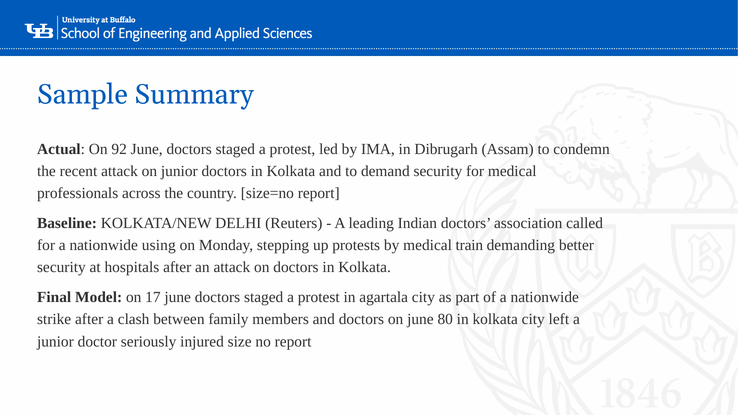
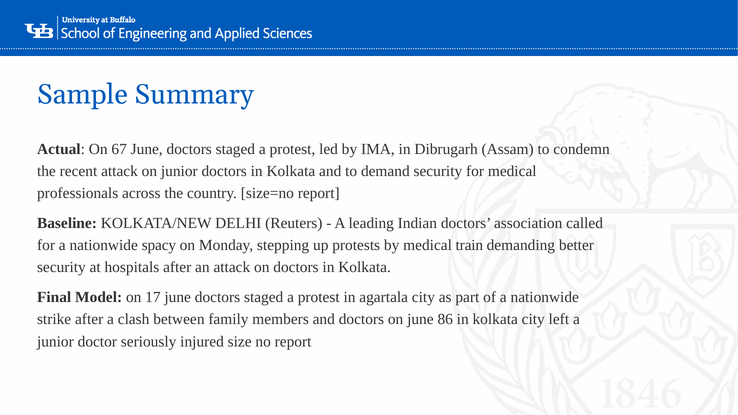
92: 92 -> 67
using: using -> spacy
80: 80 -> 86
